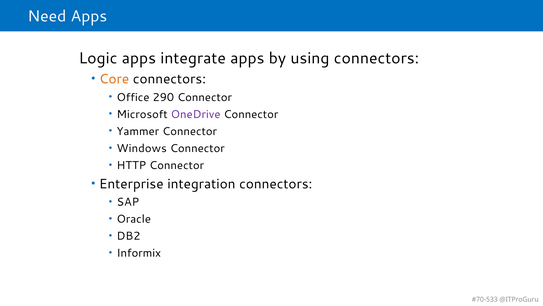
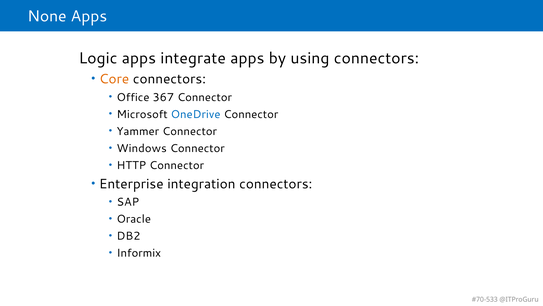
Need: Need -> None
290: 290 -> 367
OneDrive colour: purple -> blue
